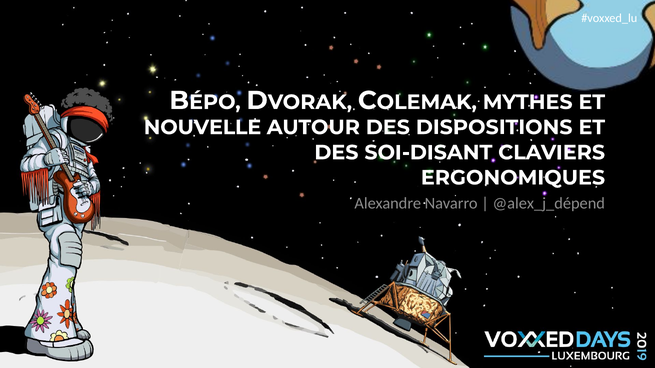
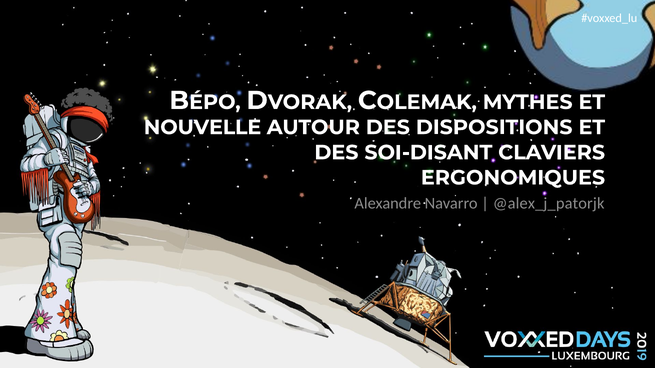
@alex_j_dépend: @alex_j_dépend -> @alex_j_patorjk
